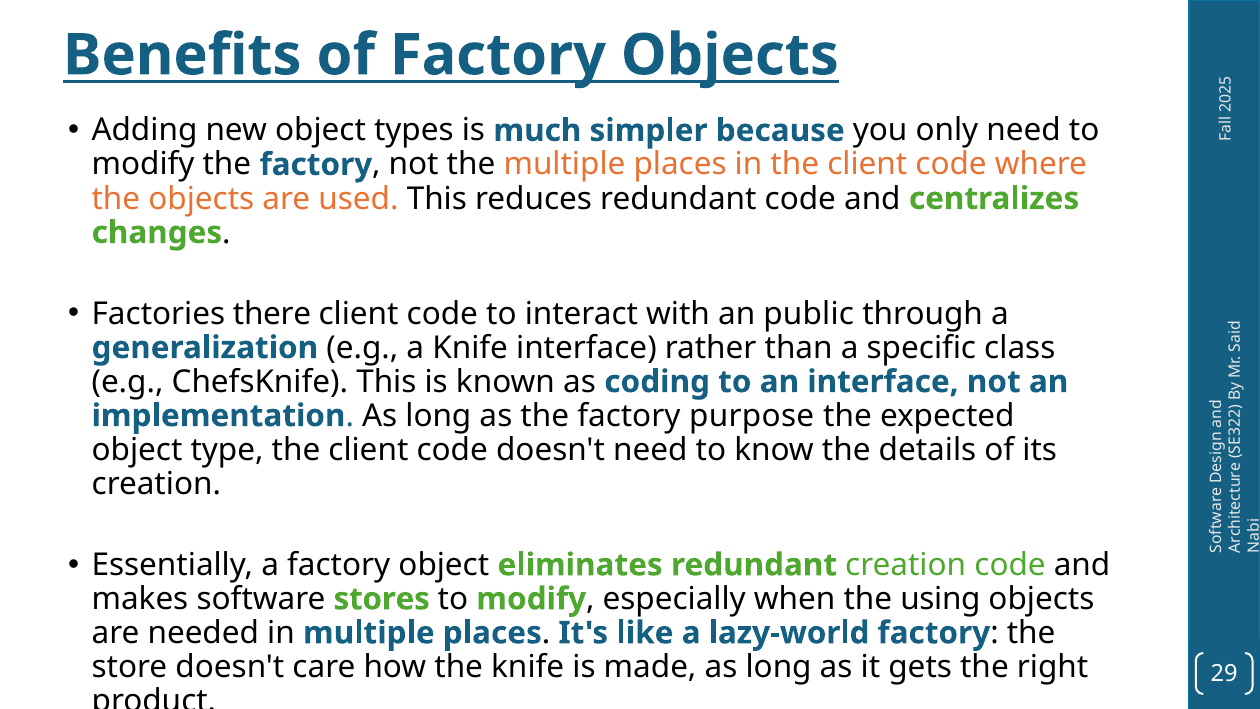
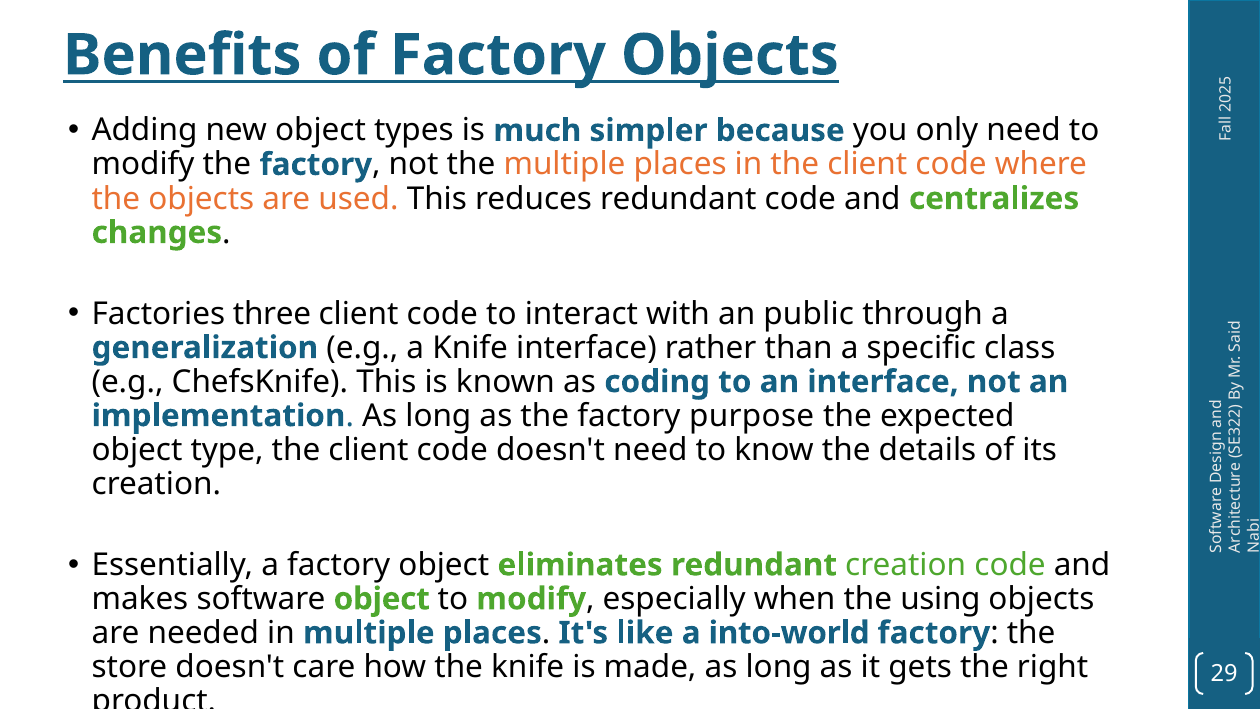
there: there -> three
software stores: stores -> object
lazy-world: lazy-world -> into-world
